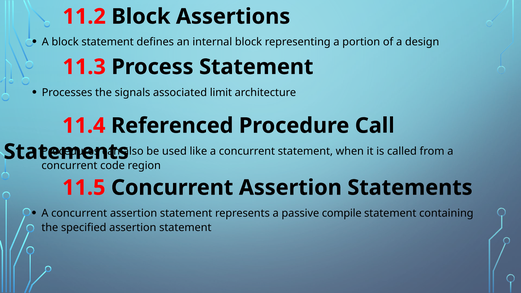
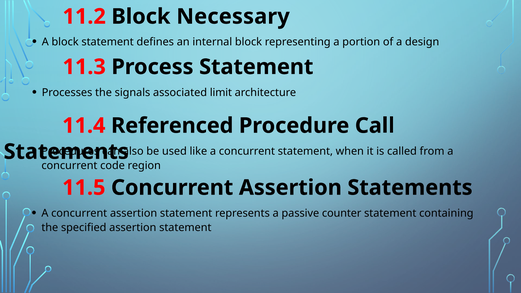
Assertions: Assertions -> Necessary
compile: compile -> counter
